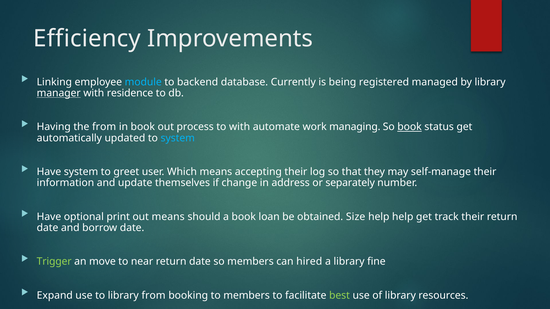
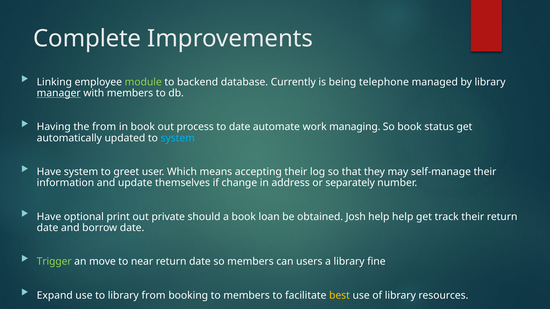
Efficiency: Efficiency -> Complete
module colour: light blue -> light green
registered: registered -> telephone
with residence: residence -> members
to with: with -> date
book at (410, 127) underline: present -> none
out means: means -> private
Size: Size -> Josh
hired: hired -> users
best colour: light green -> yellow
